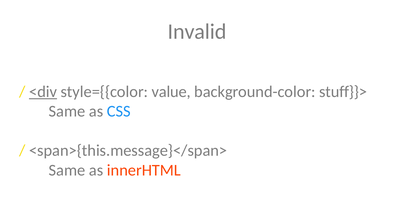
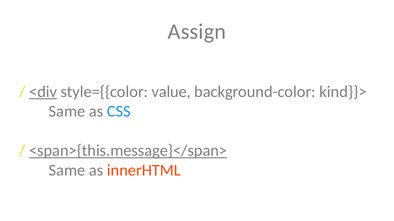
Invalid: Invalid -> Assign
stuff}}>: stuff}}> -> kind}}>
<span>{this.message}</span> underline: none -> present
